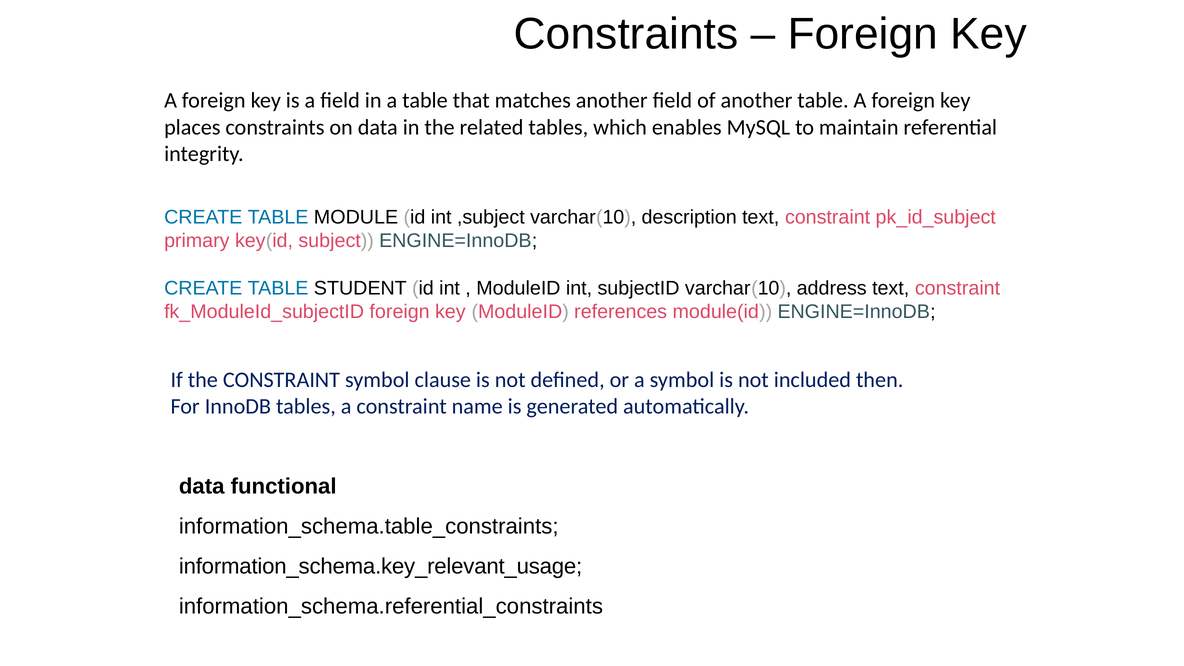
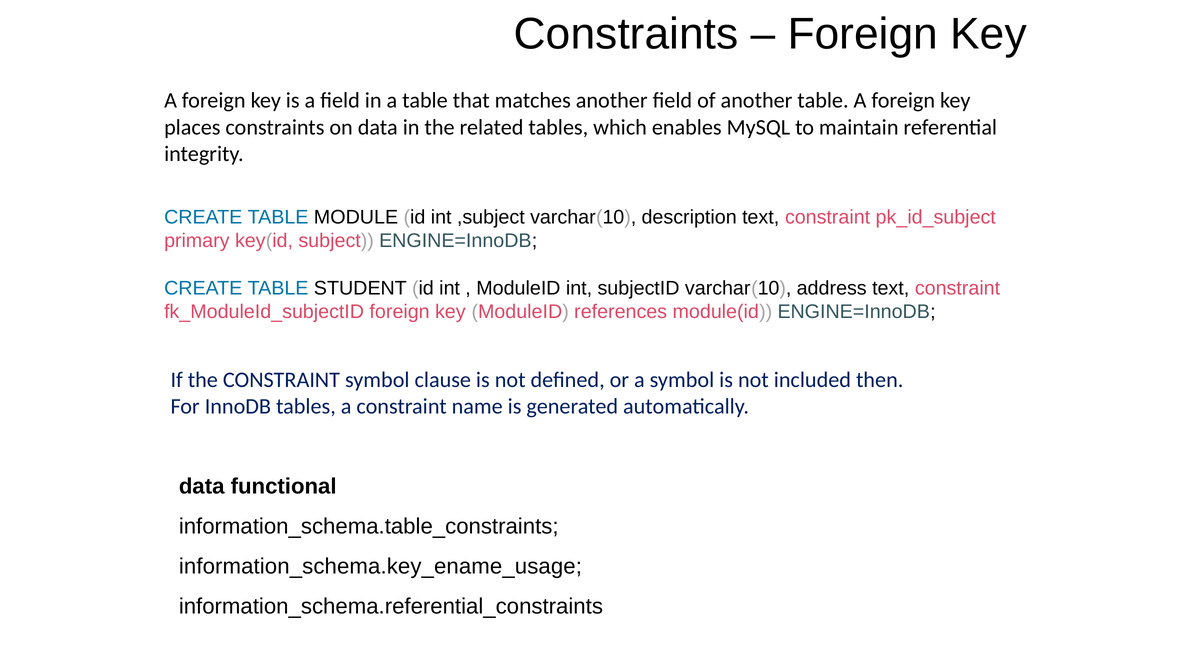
information_schema.key_relevant_usage: information_schema.key_relevant_usage -> information_schema.key_ename_usage
